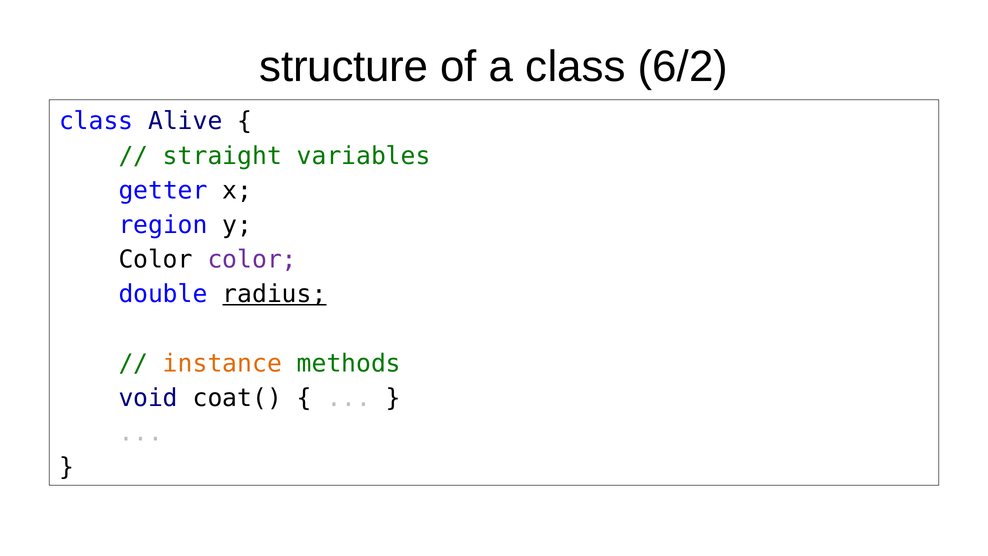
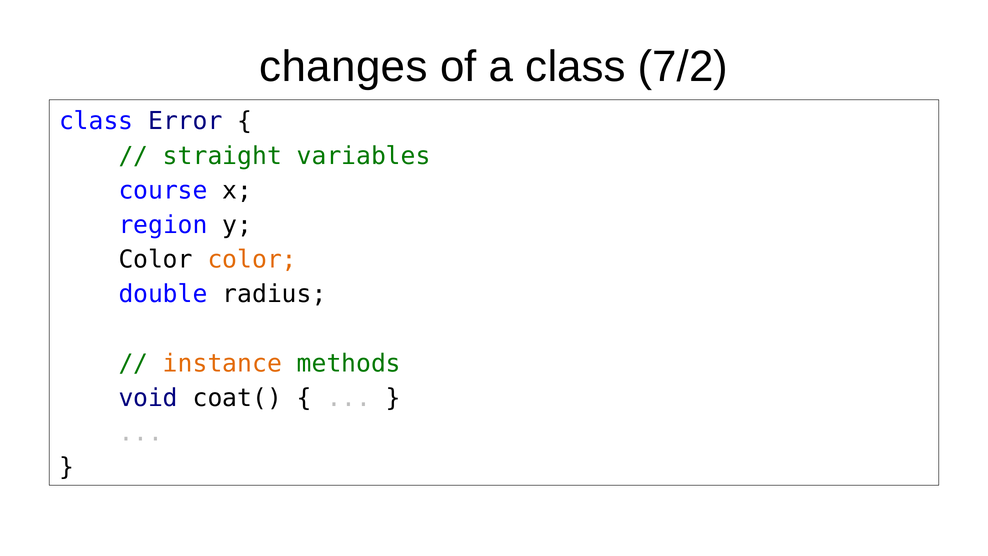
structure: structure -> changes
6/2: 6/2 -> 7/2
Alive: Alive -> Error
getter: getter -> course
color at (252, 260) colour: purple -> orange
radius underline: present -> none
